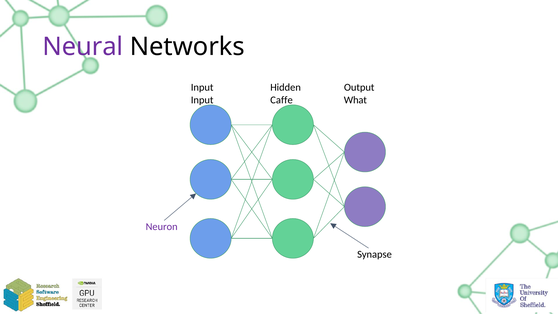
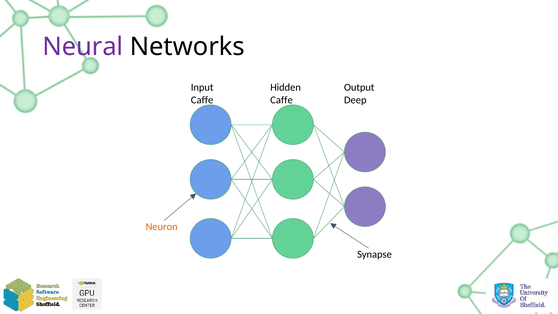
Input at (202, 100): Input -> Caffe
What: What -> Deep
Neuron colour: purple -> orange
